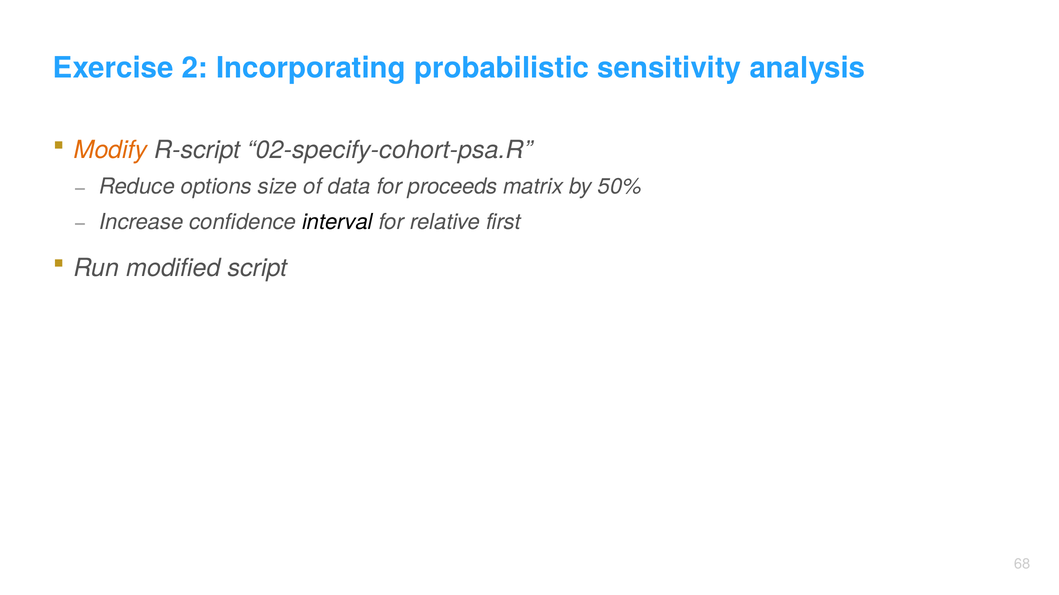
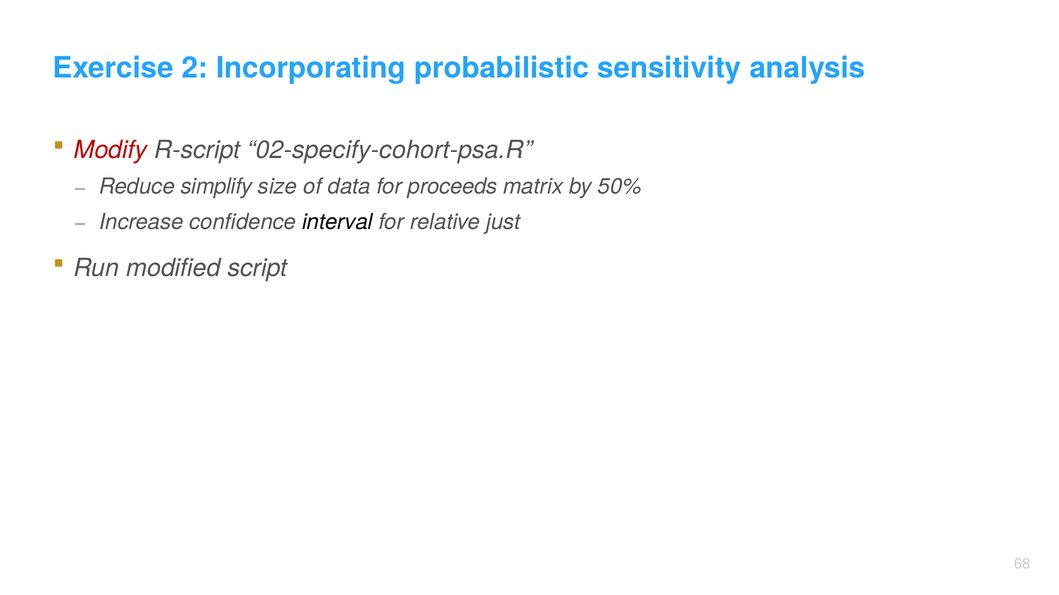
Modify colour: orange -> red
options: options -> simplify
first: first -> just
